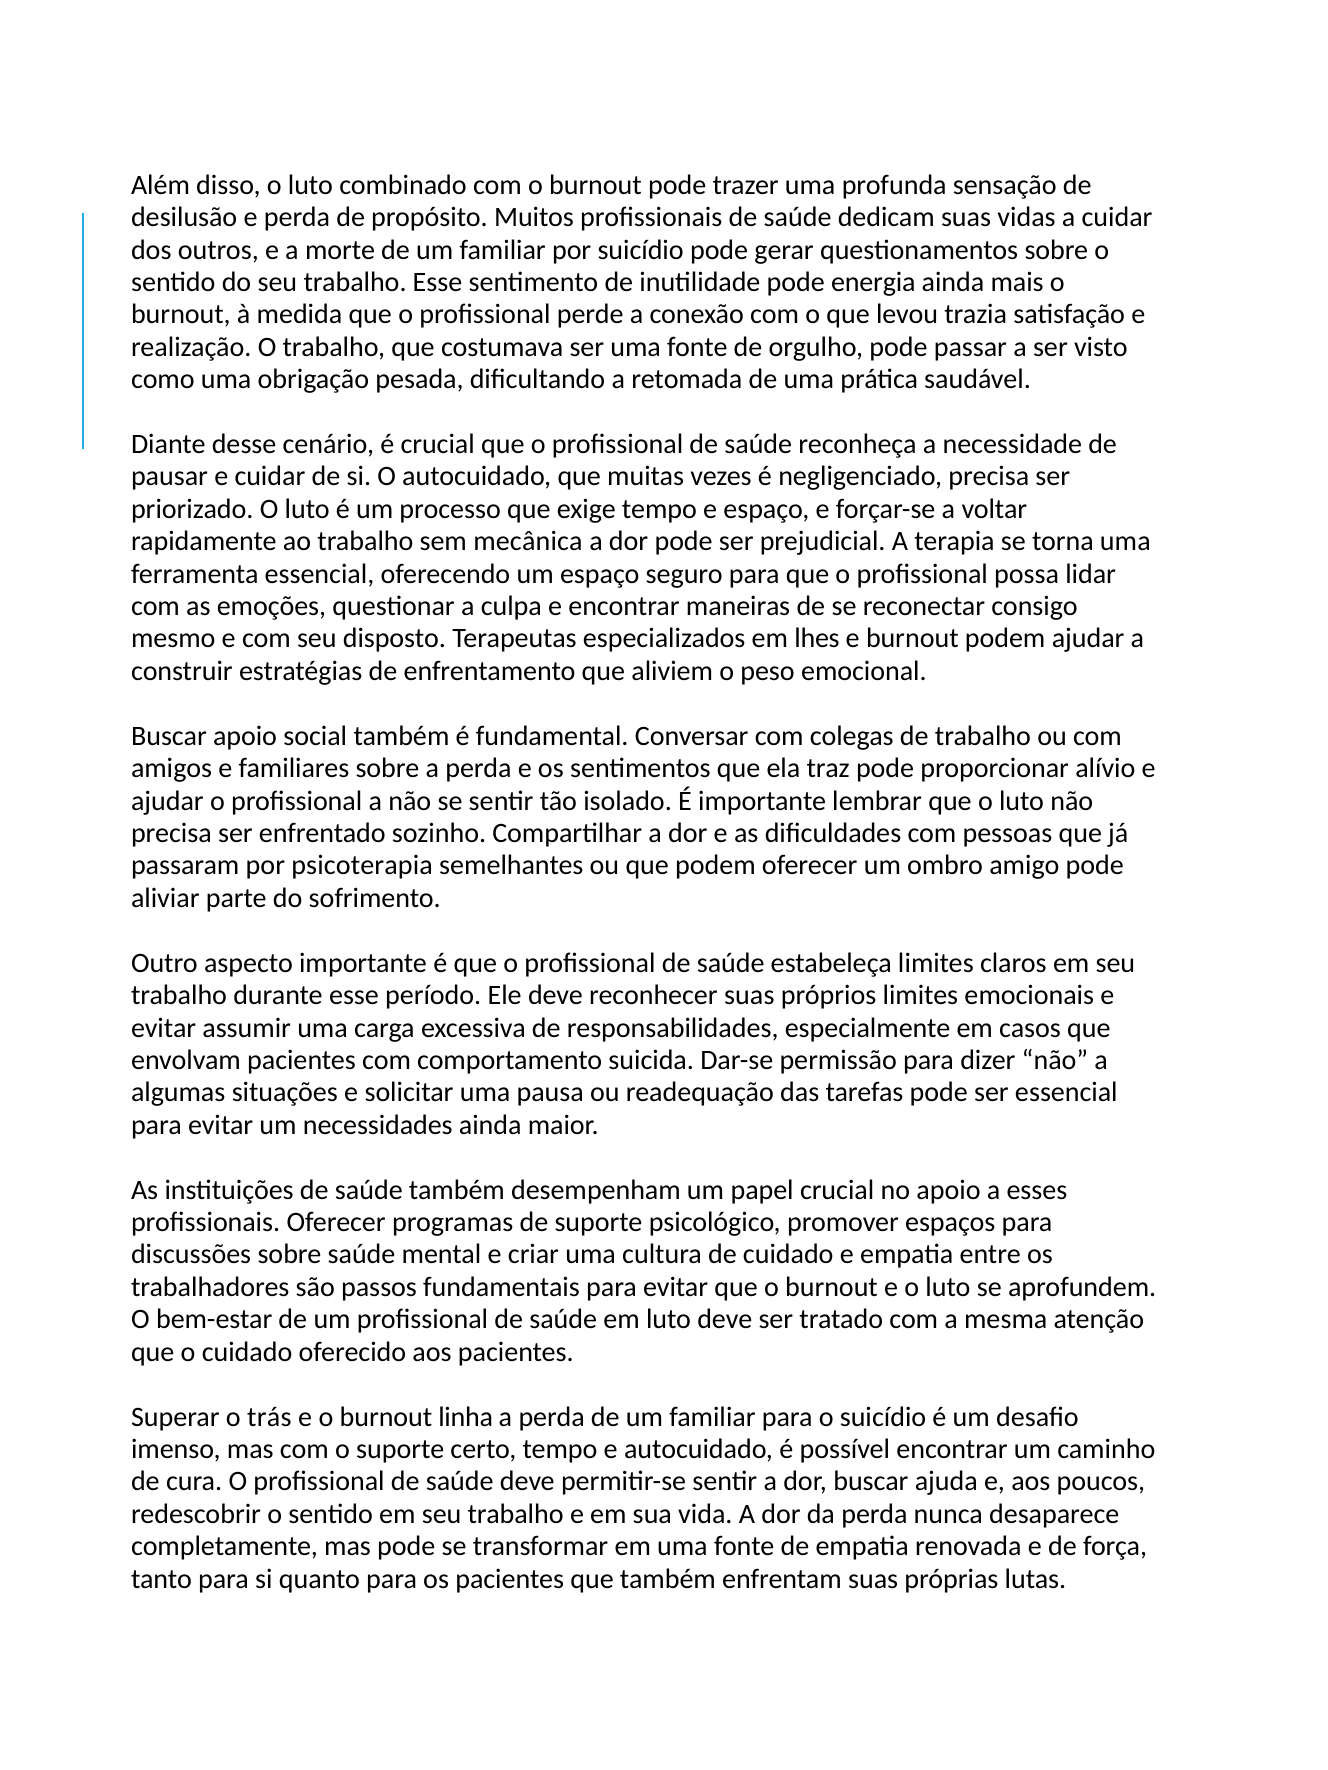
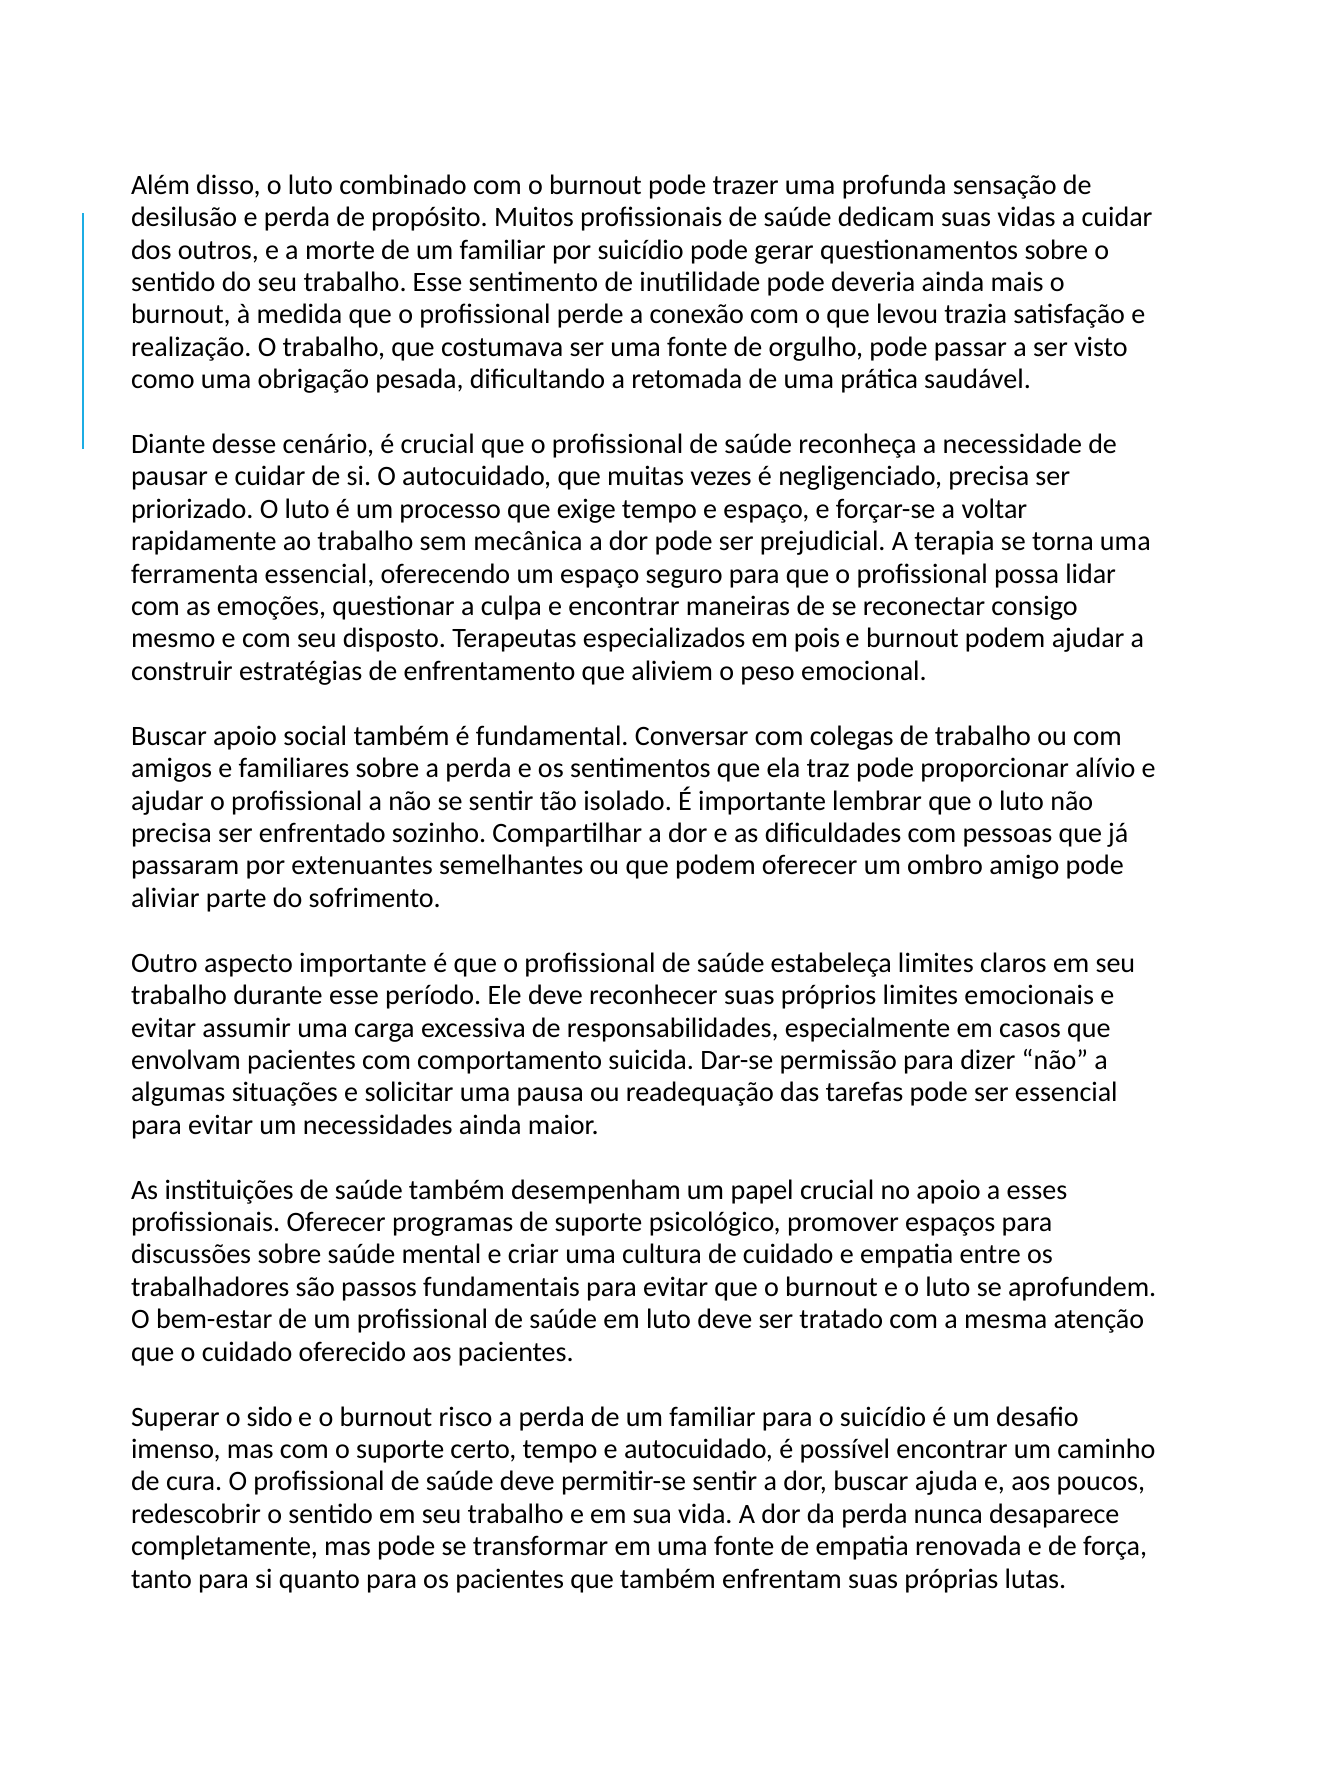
energia: energia -> deveria
lhes: lhes -> pois
psicoterapia: psicoterapia -> extenuantes
trás: trás -> sido
linha: linha -> risco
